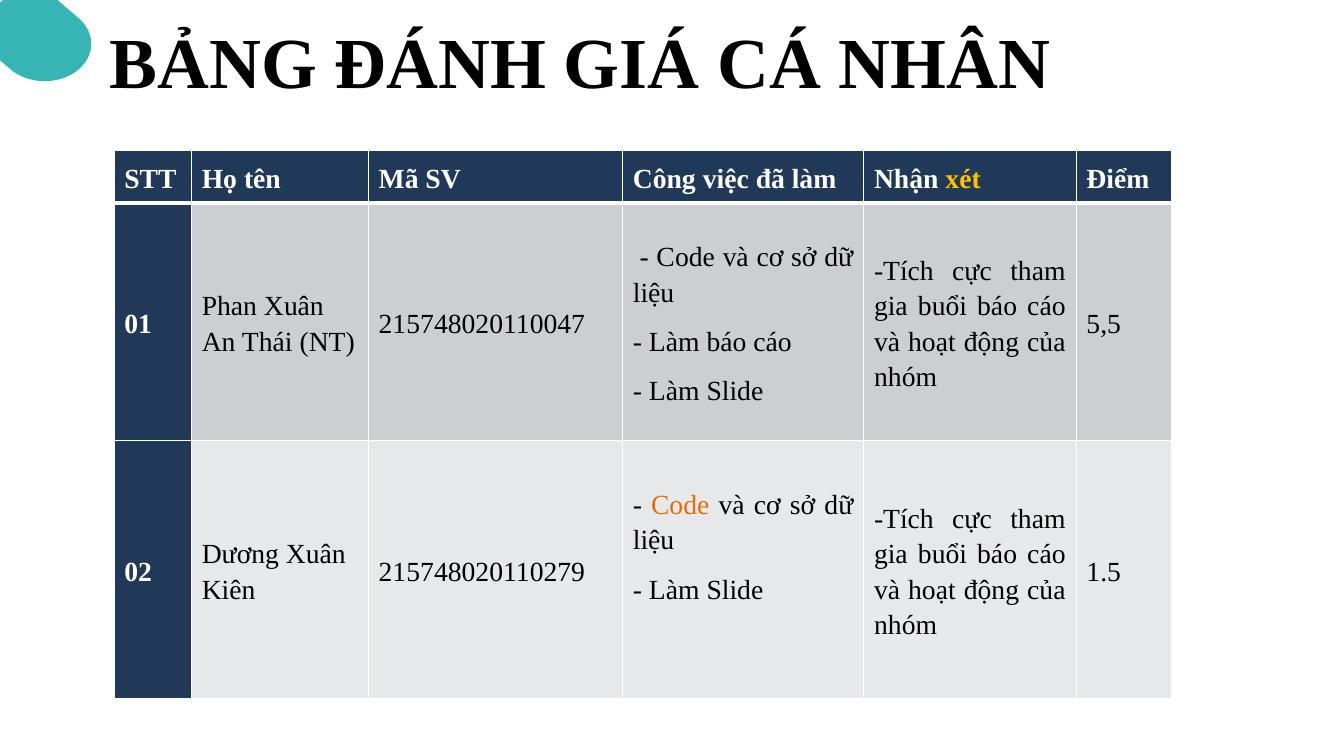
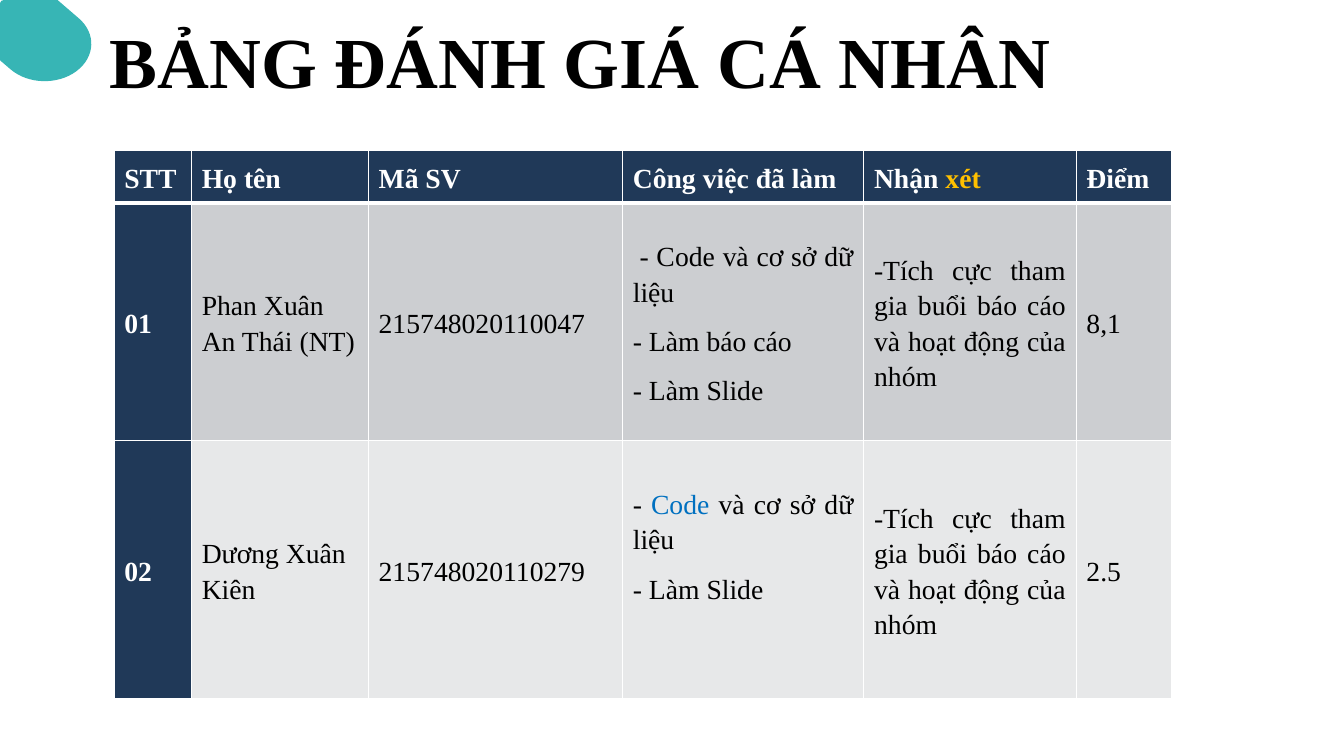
5,5: 5,5 -> 8,1
Code at (680, 506) colour: orange -> blue
1.5: 1.5 -> 2.5
